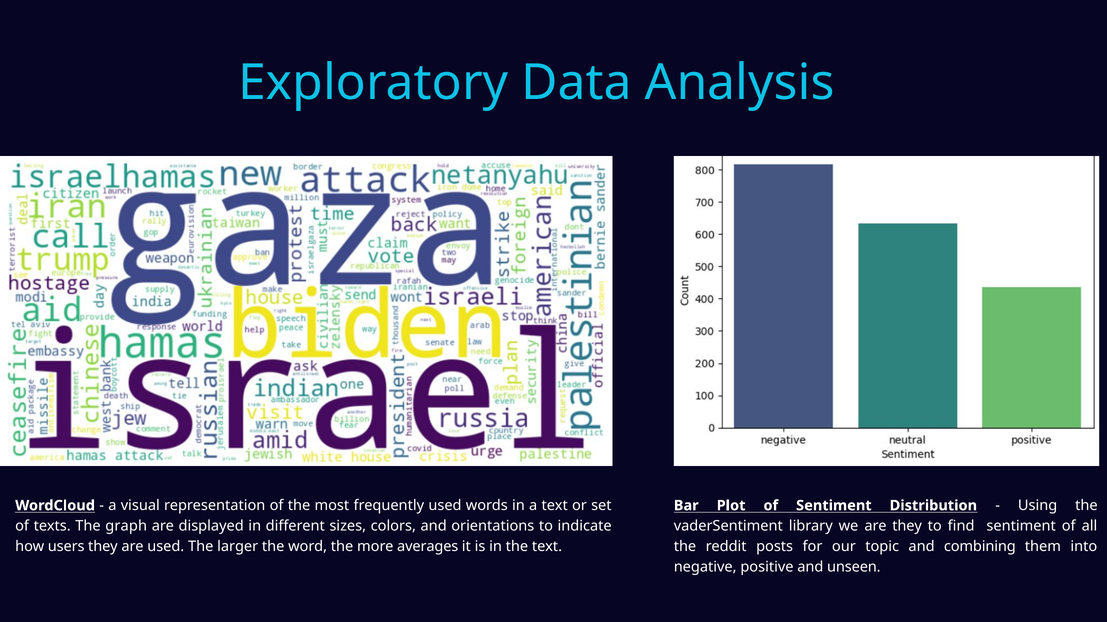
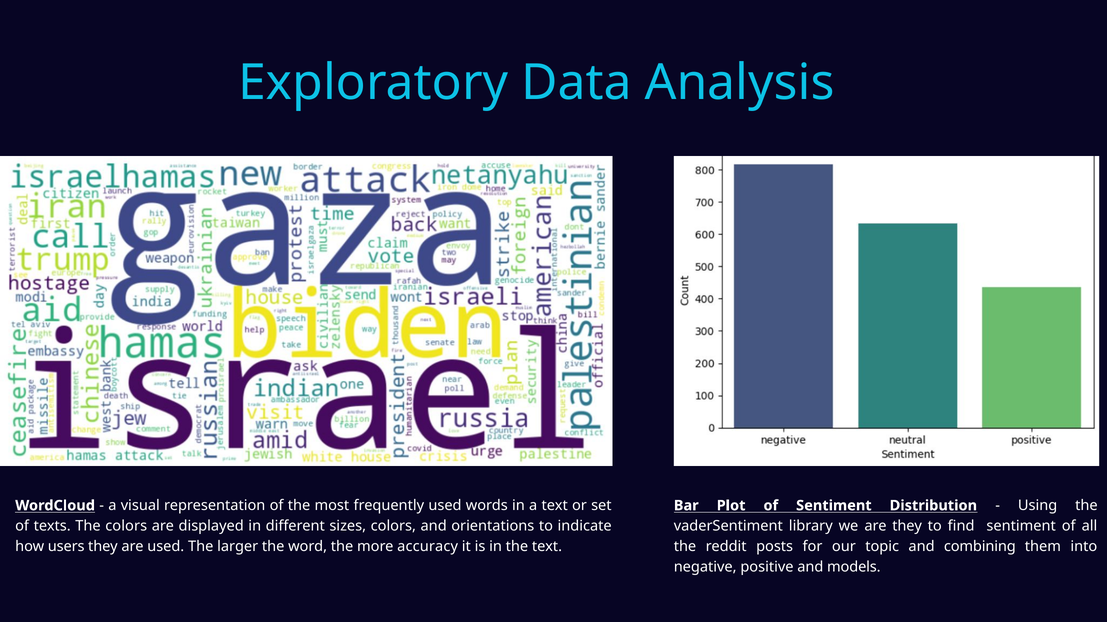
The graph: graph -> colors
averages: averages -> accuracy
unseen: unseen -> models
